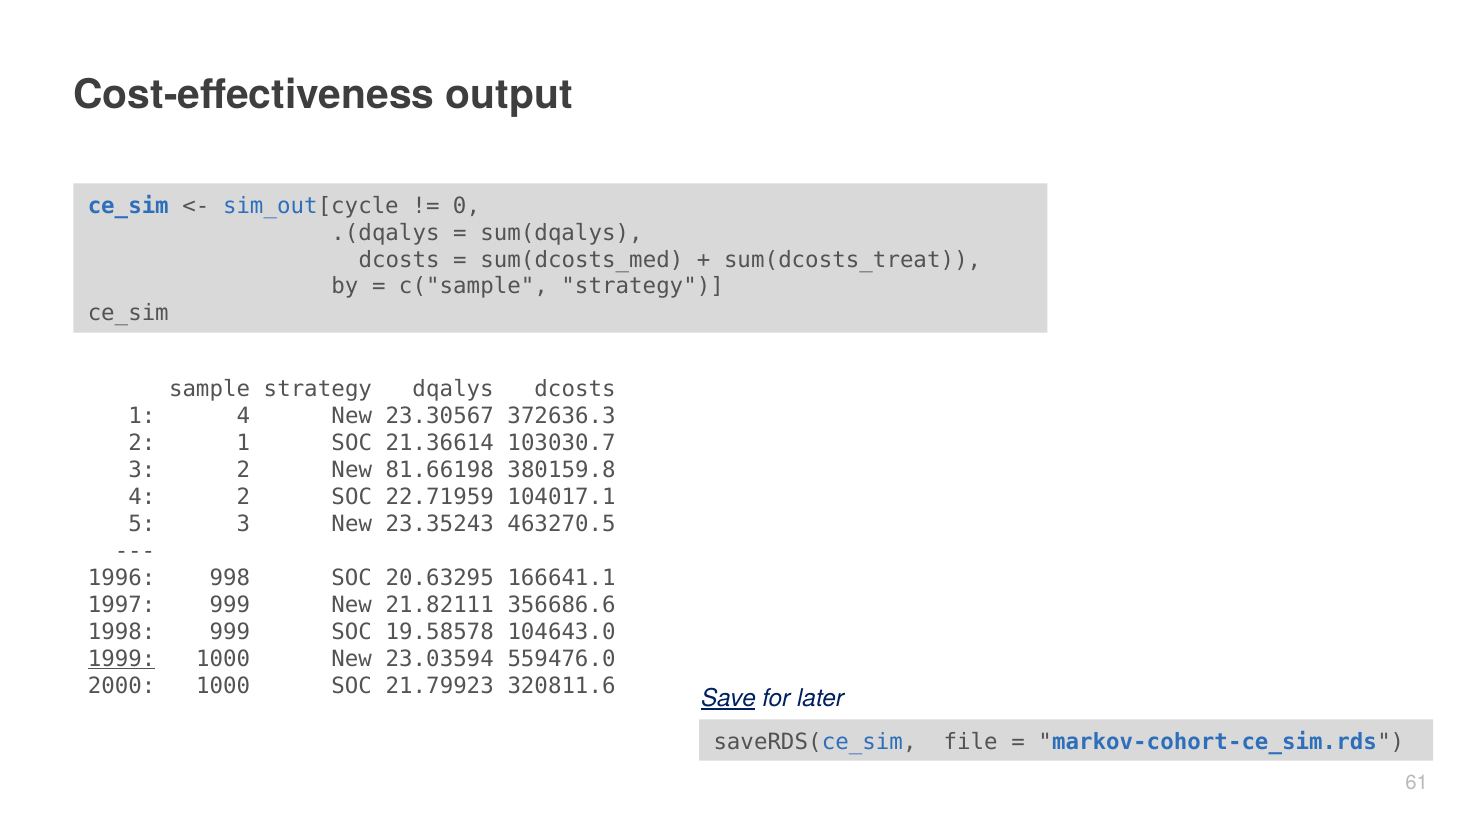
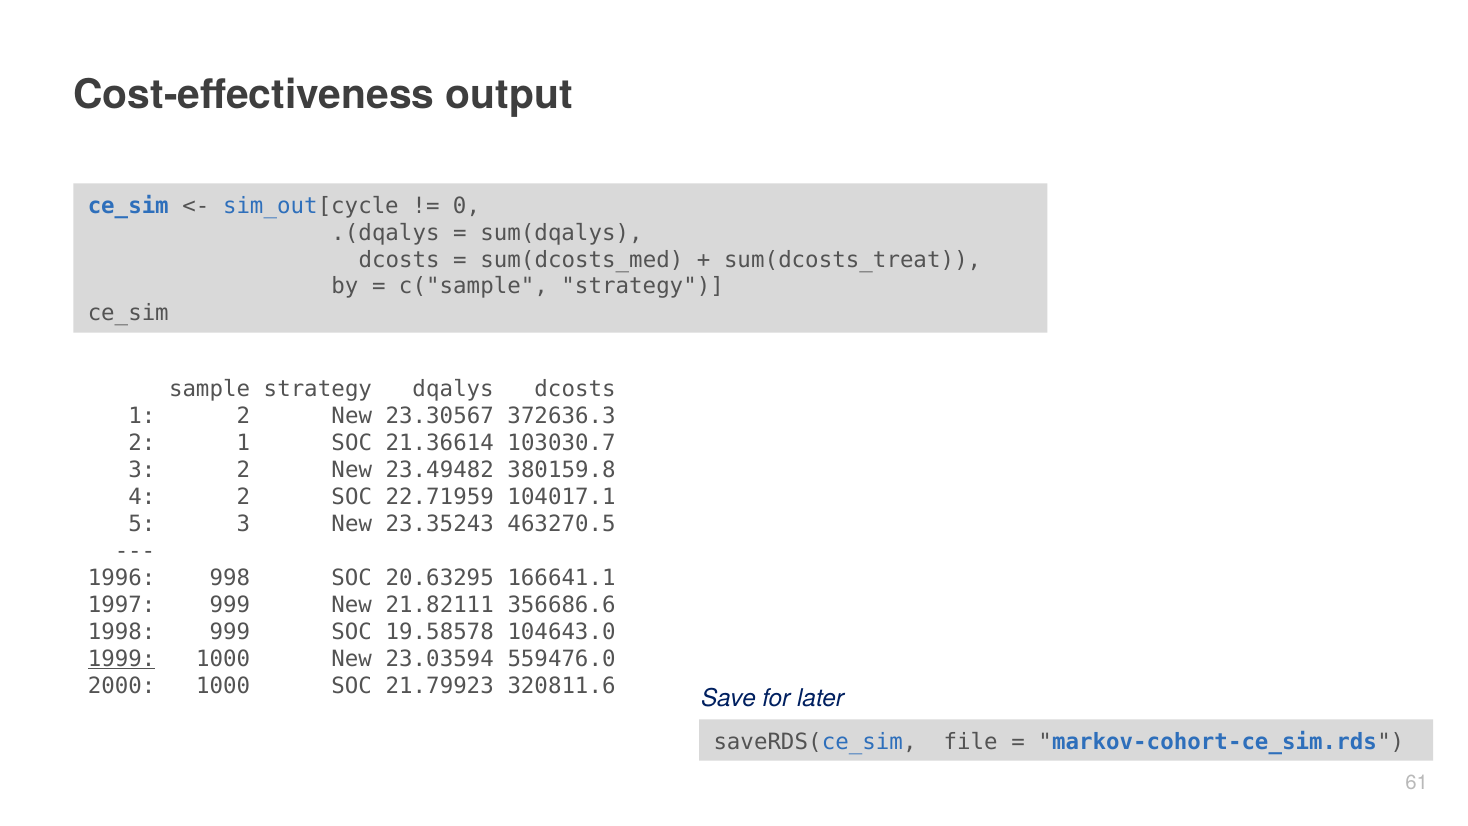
1 4: 4 -> 2
81.66198: 81.66198 -> 23.49482
Save underline: present -> none
